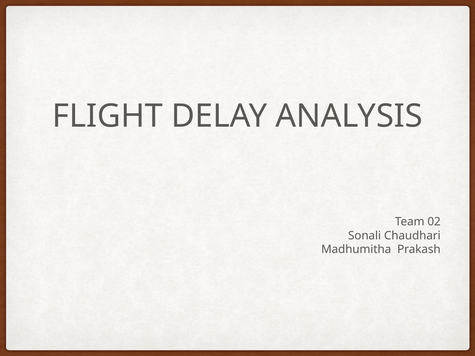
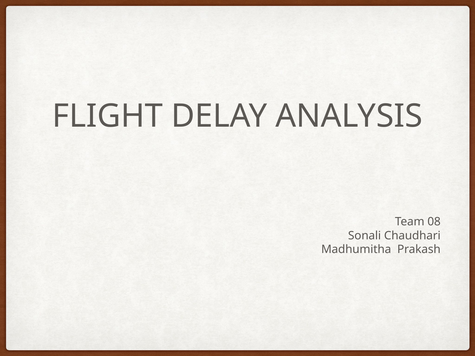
02: 02 -> 08
